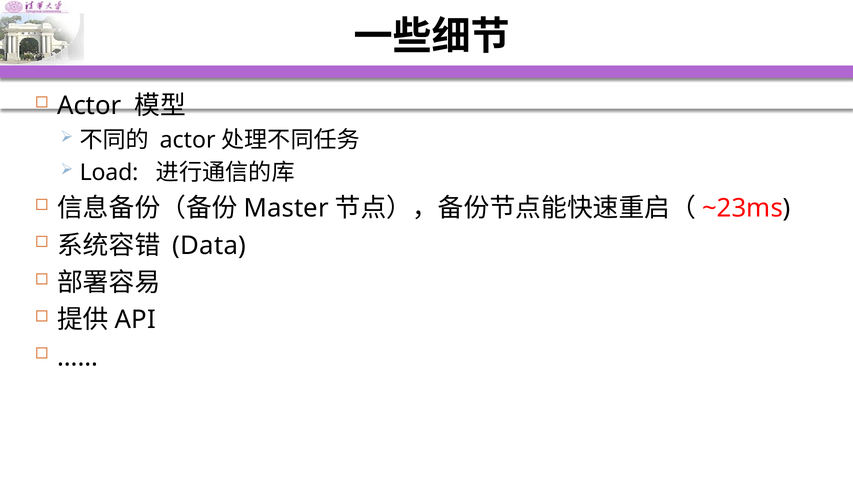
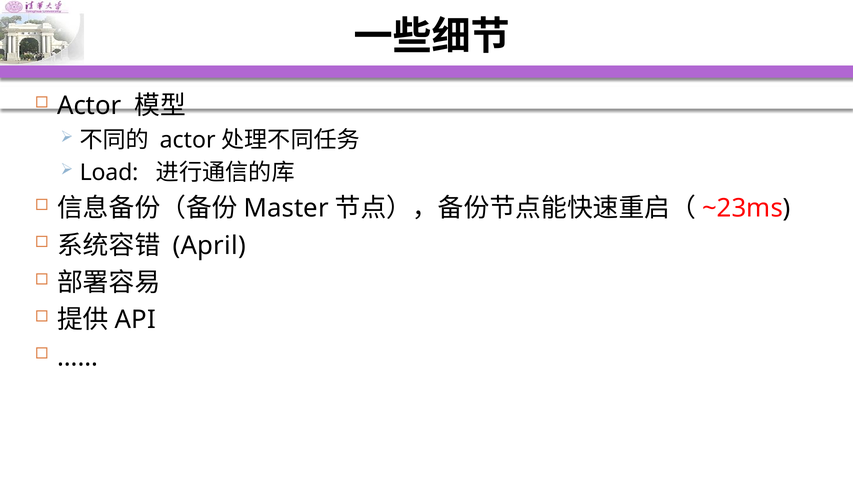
Data: Data -> April
